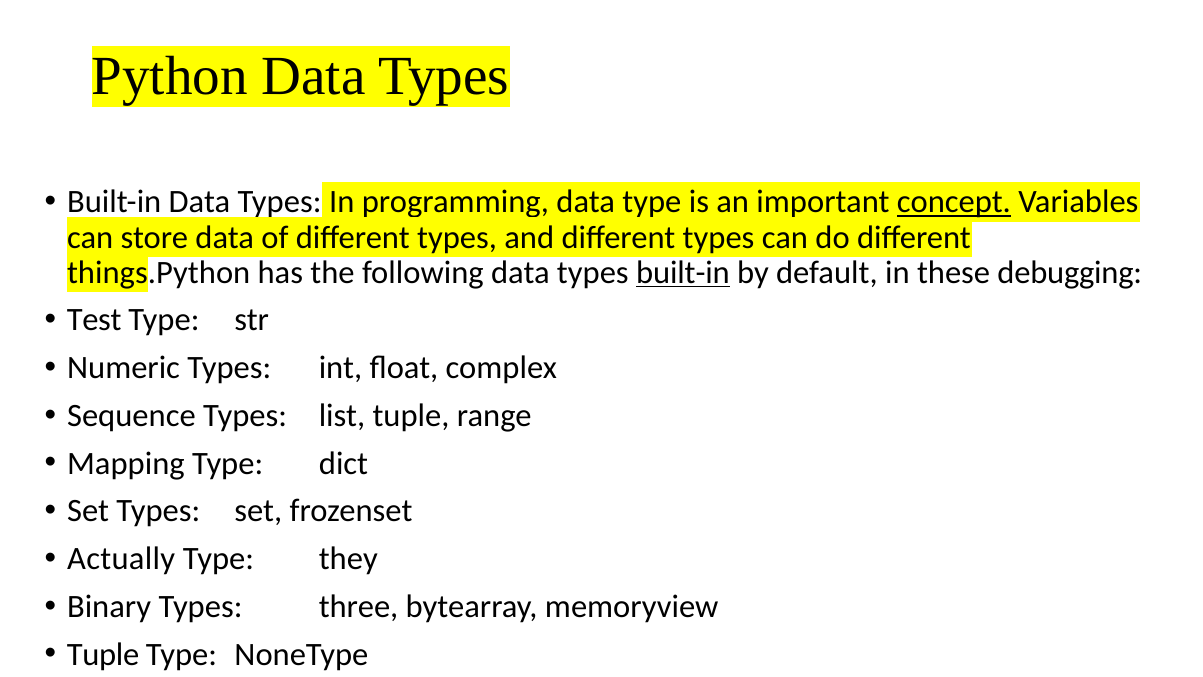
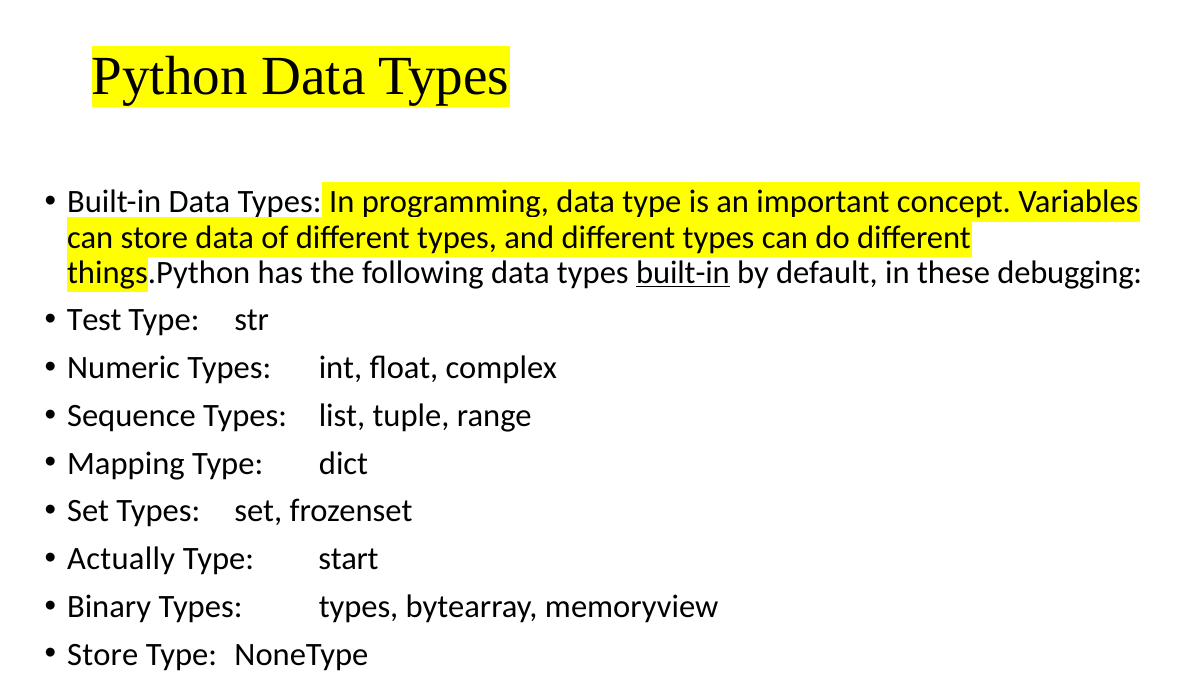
concept underline: present -> none
they: they -> start
Types three: three -> types
Tuple at (103, 654): Tuple -> Store
